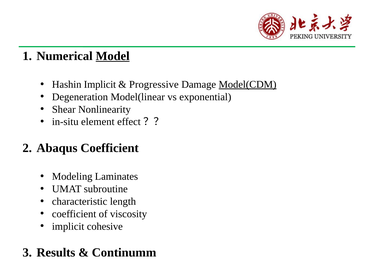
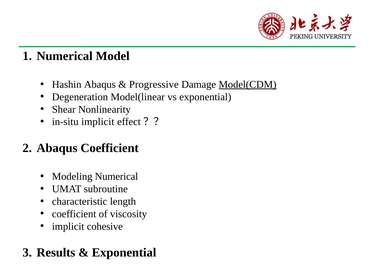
Model underline: present -> none
Hashin Implicit: Implicit -> Abaqus
in-situ element: element -> implicit
Modeling Laminates: Laminates -> Numerical
Continumm at (124, 253): Continumm -> Exponential
